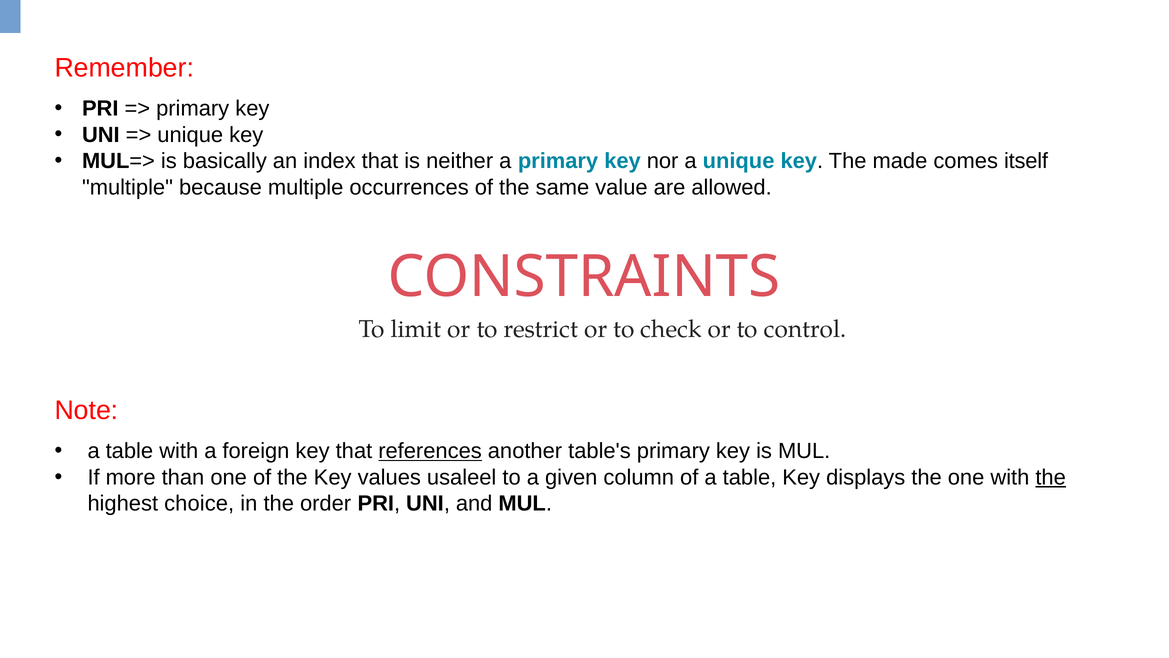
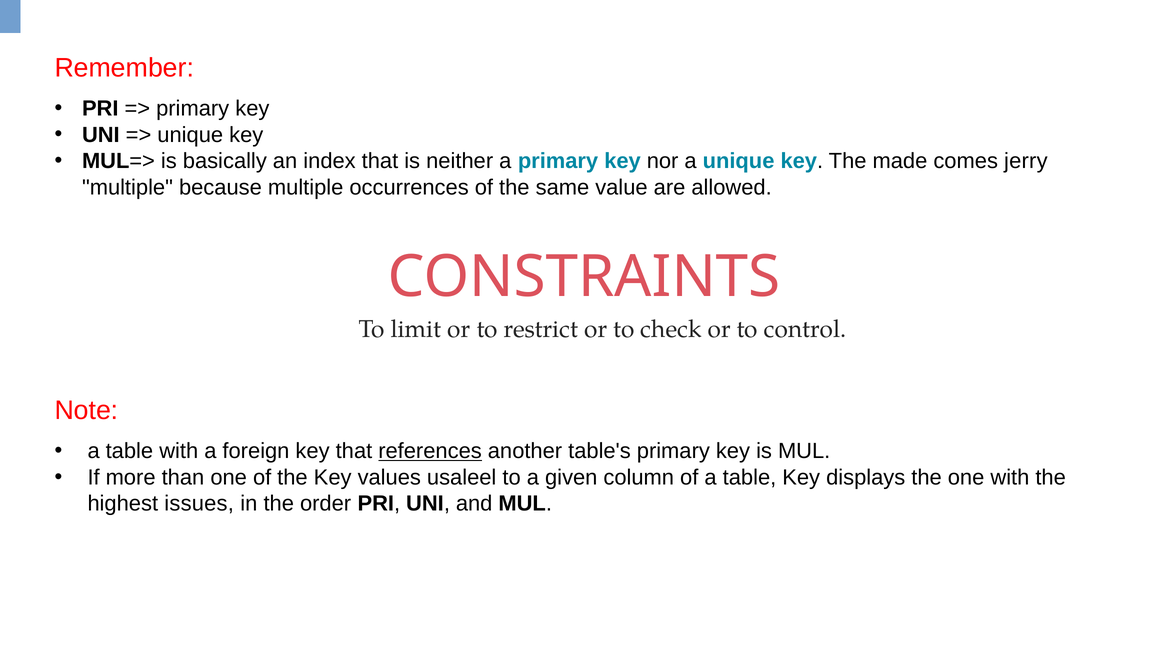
itself: itself -> jerry
the at (1051, 477) underline: present -> none
choice: choice -> issues
